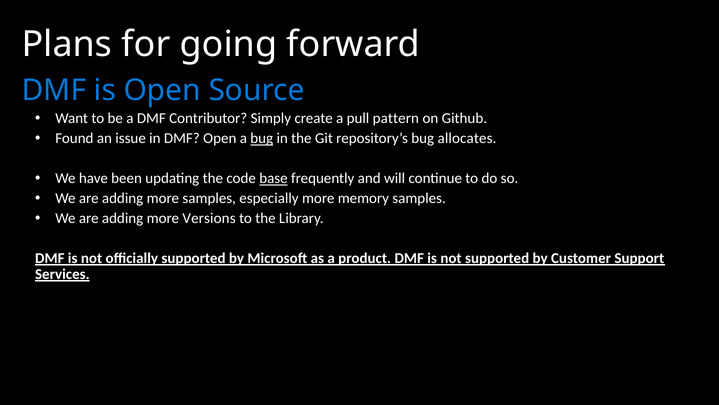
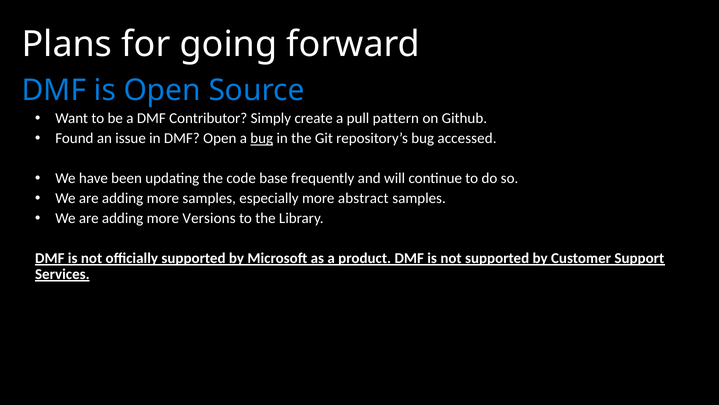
allocates: allocates -> accessed
base underline: present -> none
memory: memory -> abstract
